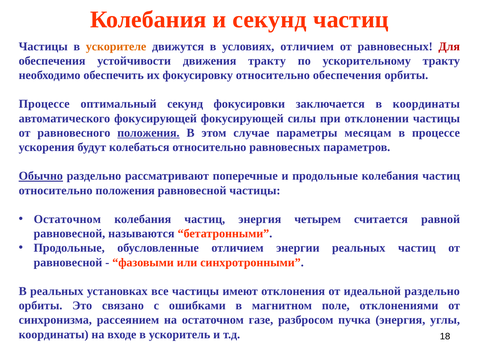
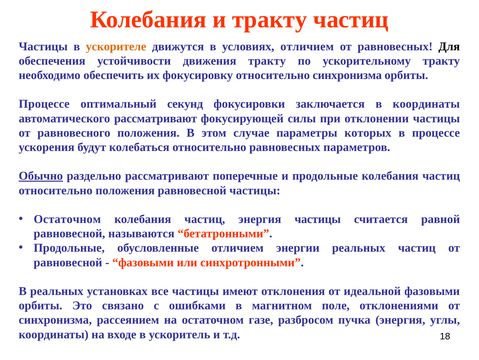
и секунд: секунд -> тракту
Для colour: red -> black
относительно обеспечения: обеспечения -> синхронизма
автоматического фокусирующей: фокусирующей -> рассматривают
положения at (148, 133) underline: present -> none
месяцам: месяцам -> которых
энергия четырем: четырем -> частицы
идеальной раздельно: раздельно -> фазовыми
